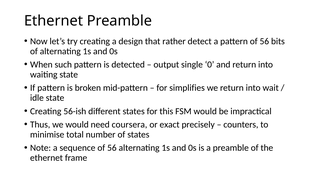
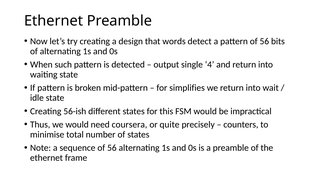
rather: rather -> words
0: 0 -> 4
exact: exact -> quite
